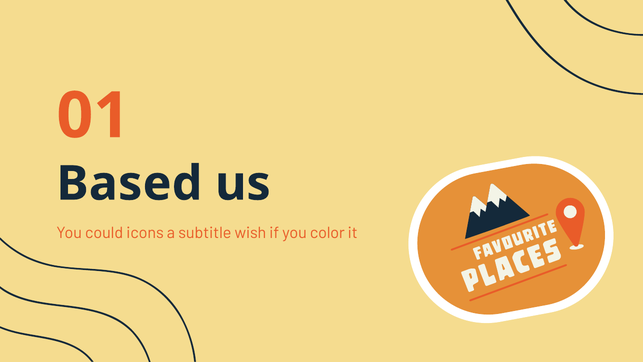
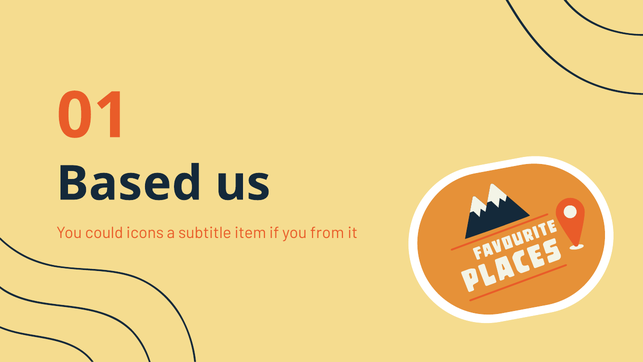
wish: wish -> item
color: color -> from
